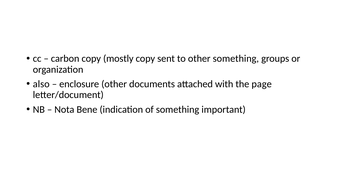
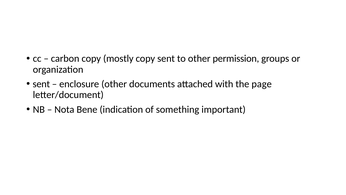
other something: something -> permission
also at (41, 84): also -> sent
